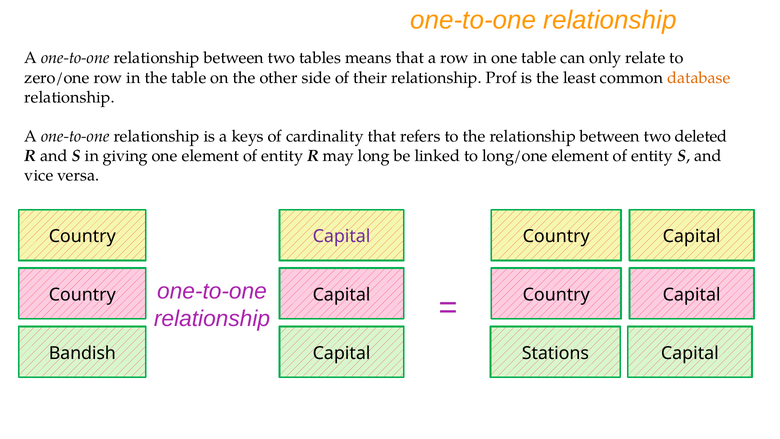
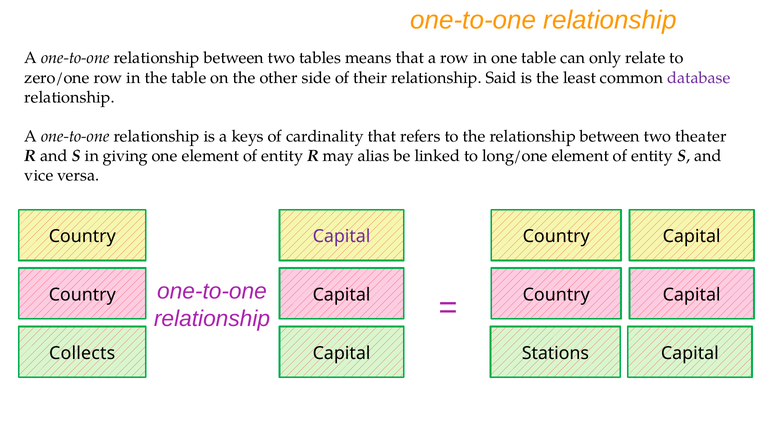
Prof: Prof -> Said
database colour: orange -> purple
deleted: deleted -> theater
long: long -> alias
Bandish: Bandish -> Collects
